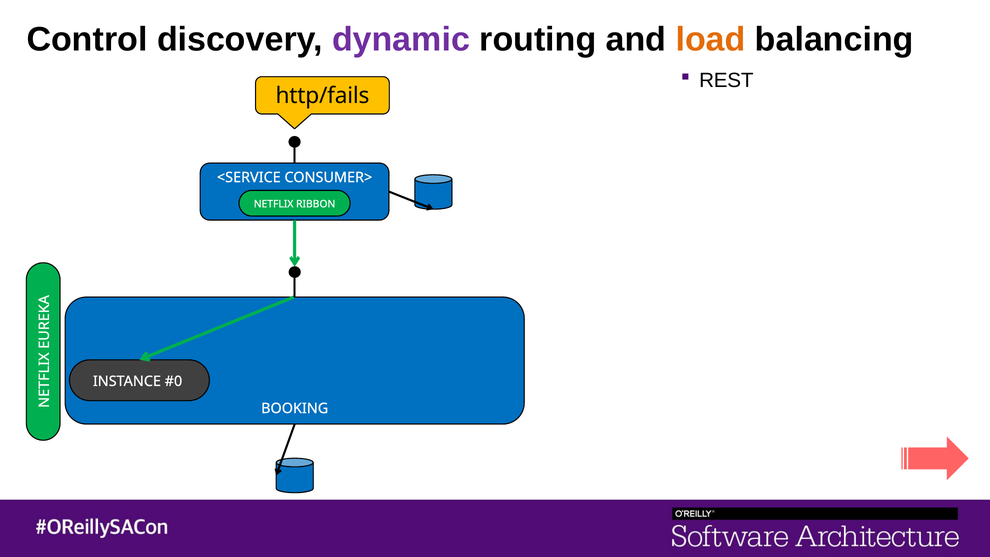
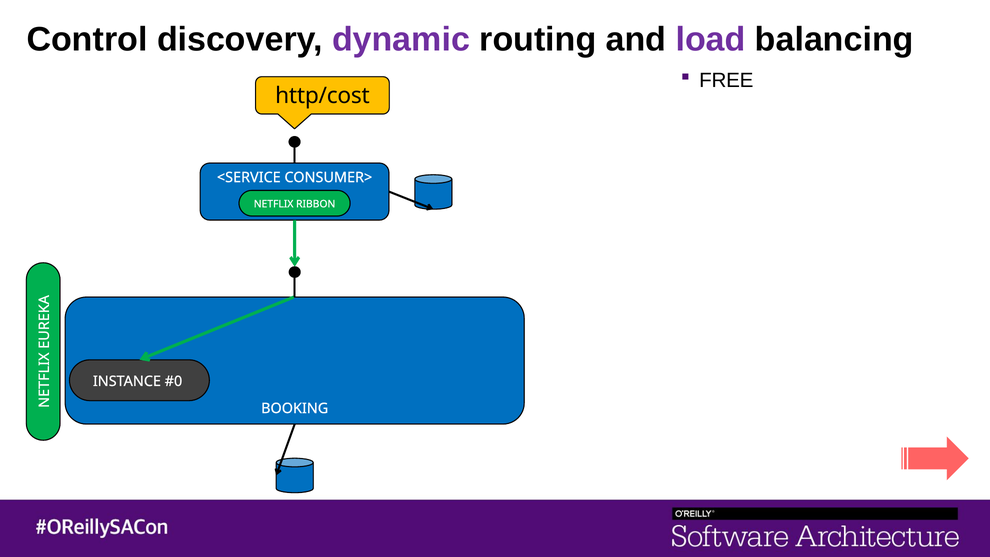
load colour: orange -> purple
REST: REST -> FREE
http/fails: http/fails -> http/cost
